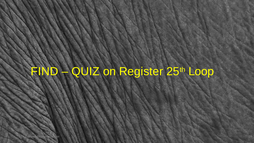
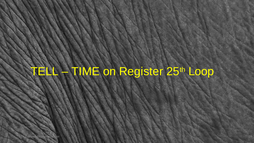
FIND: FIND -> TELL
QUIZ: QUIZ -> TIME
